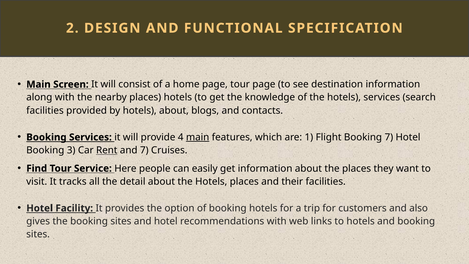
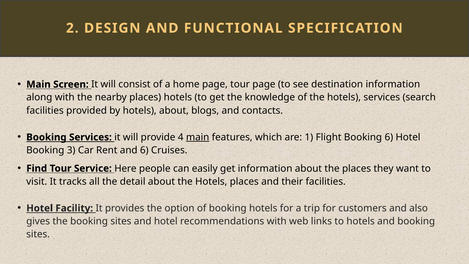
Booking 7: 7 -> 6
Rent underline: present -> none
and 7: 7 -> 6
